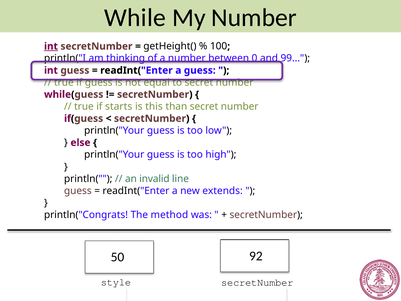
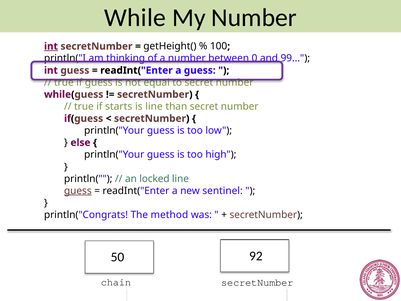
is this: this -> line
invalid: invalid -> locked
guess at (78, 191) underline: none -> present
extends: extends -> sentinel
style: style -> chain
